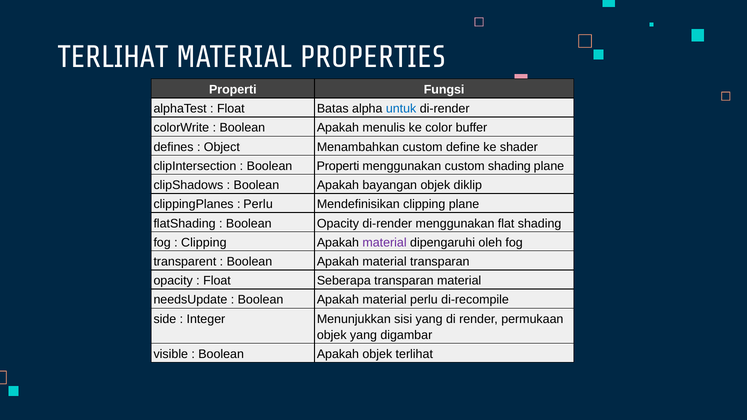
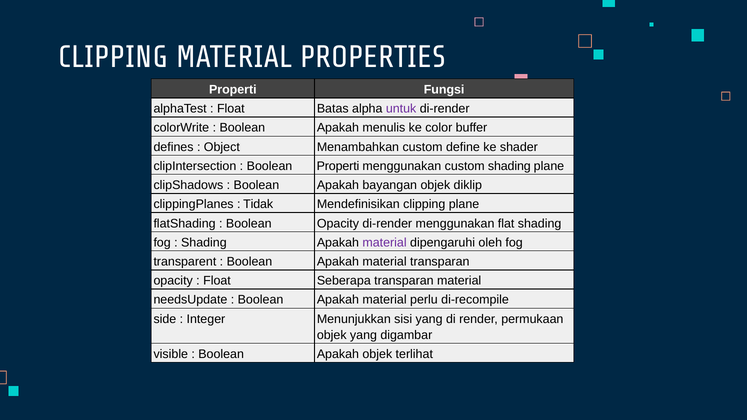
TERLIHAT at (113, 57): TERLIHAT -> CLIPPING
untuk colour: blue -> purple
Perlu at (258, 204): Perlu -> Tidak
Clipping at (204, 243): Clipping -> Shading
